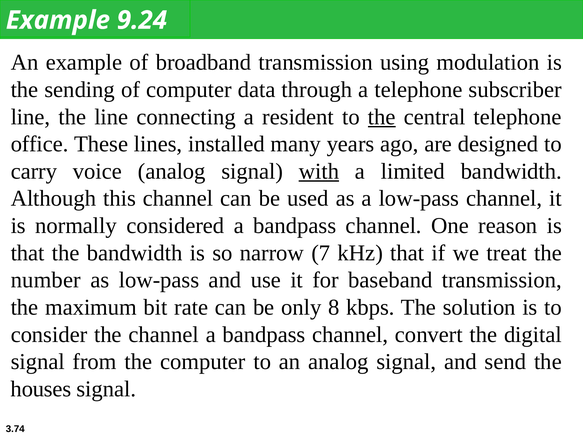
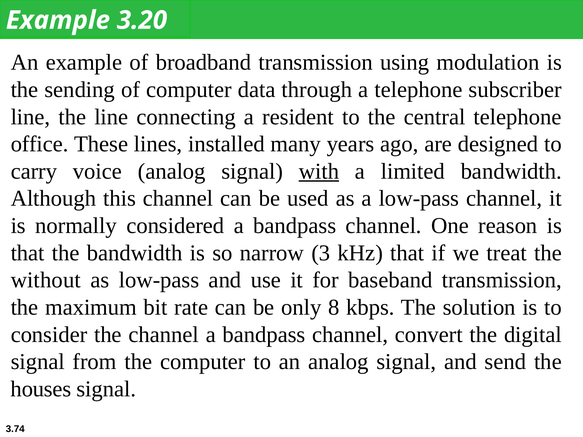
9.24: 9.24 -> 3.20
the at (382, 117) underline: present -> none
7: 7 -> 3
number: number -> without
